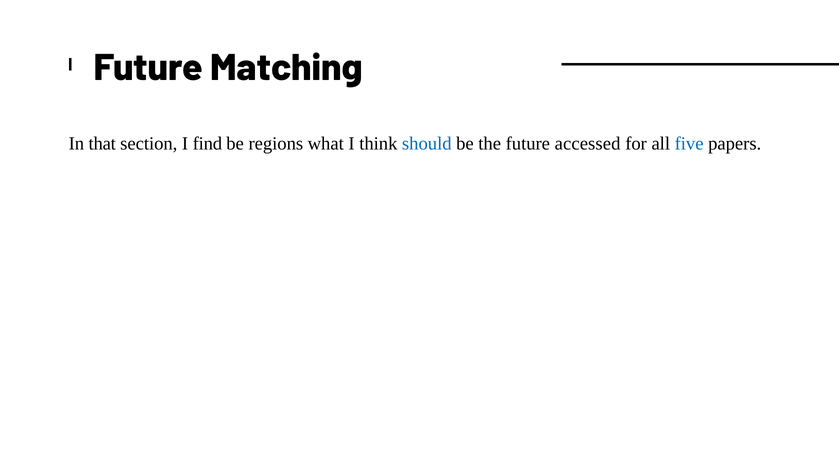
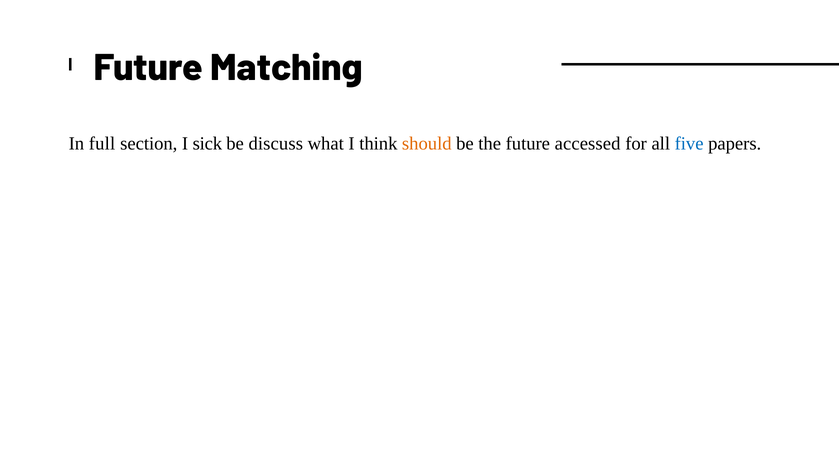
that: that -> full
find: find -> sick
regions: regions -> discuss
should colour: blue -> orange
